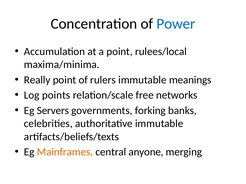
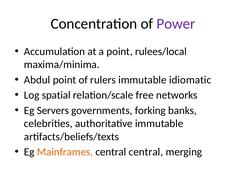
Power colour: blue -> purple
Really: Really -> Abdul
meanings: meanings -> idiomatic
points: points -> spatial
central anyone: anyone -> central
